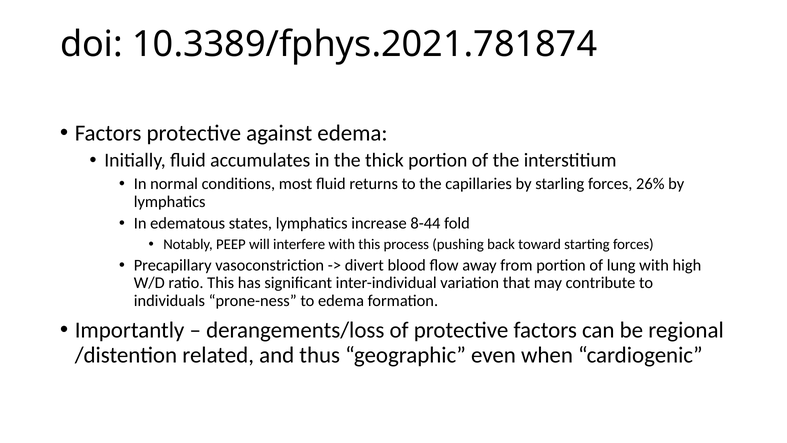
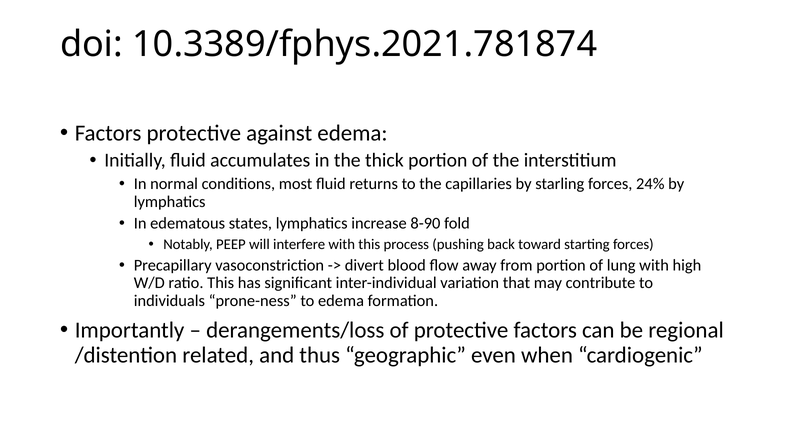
26%: 26% -> 24%
8-44: 8-44 -> 8-90
